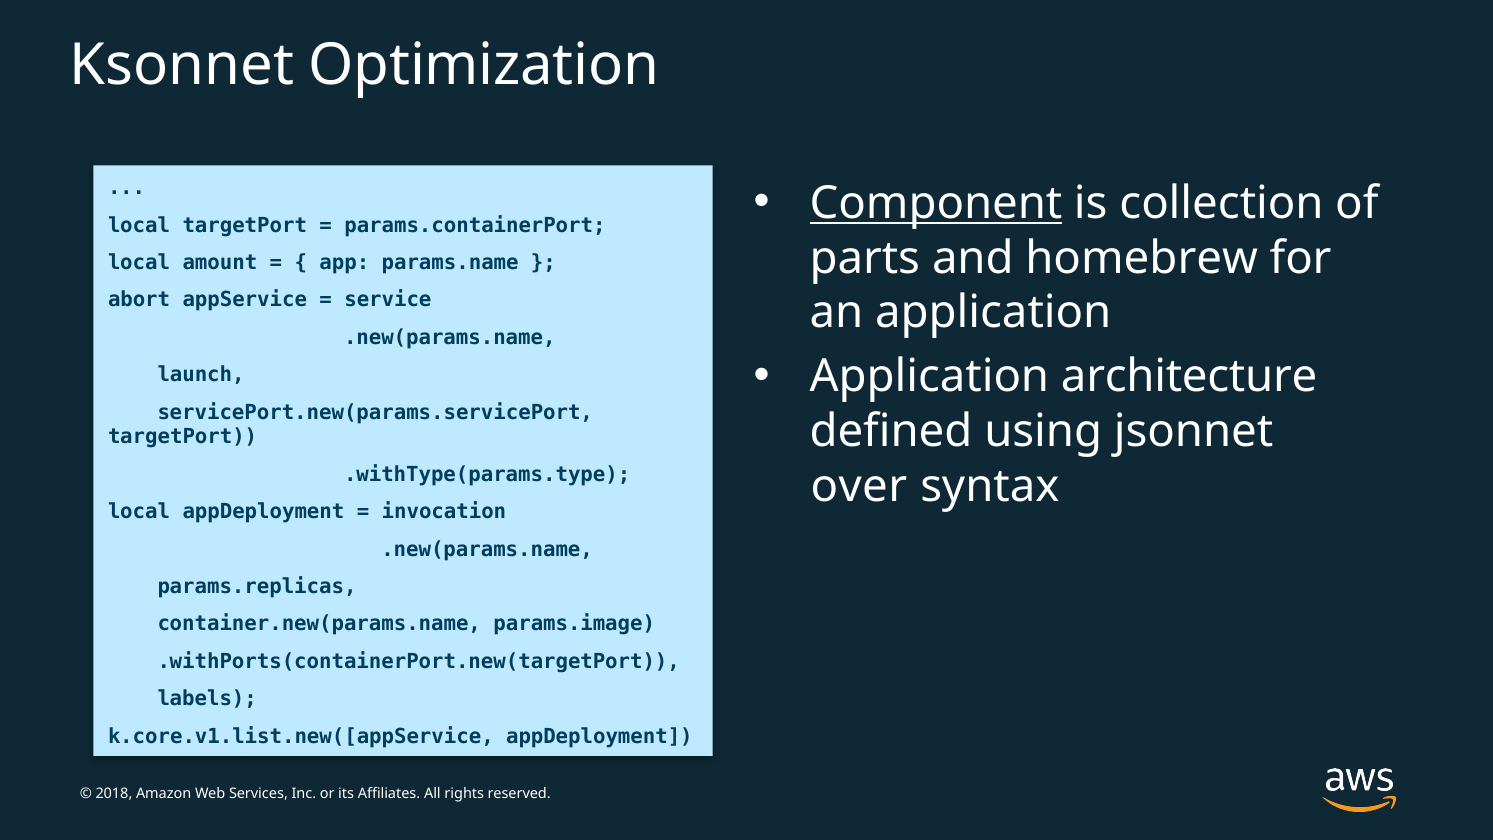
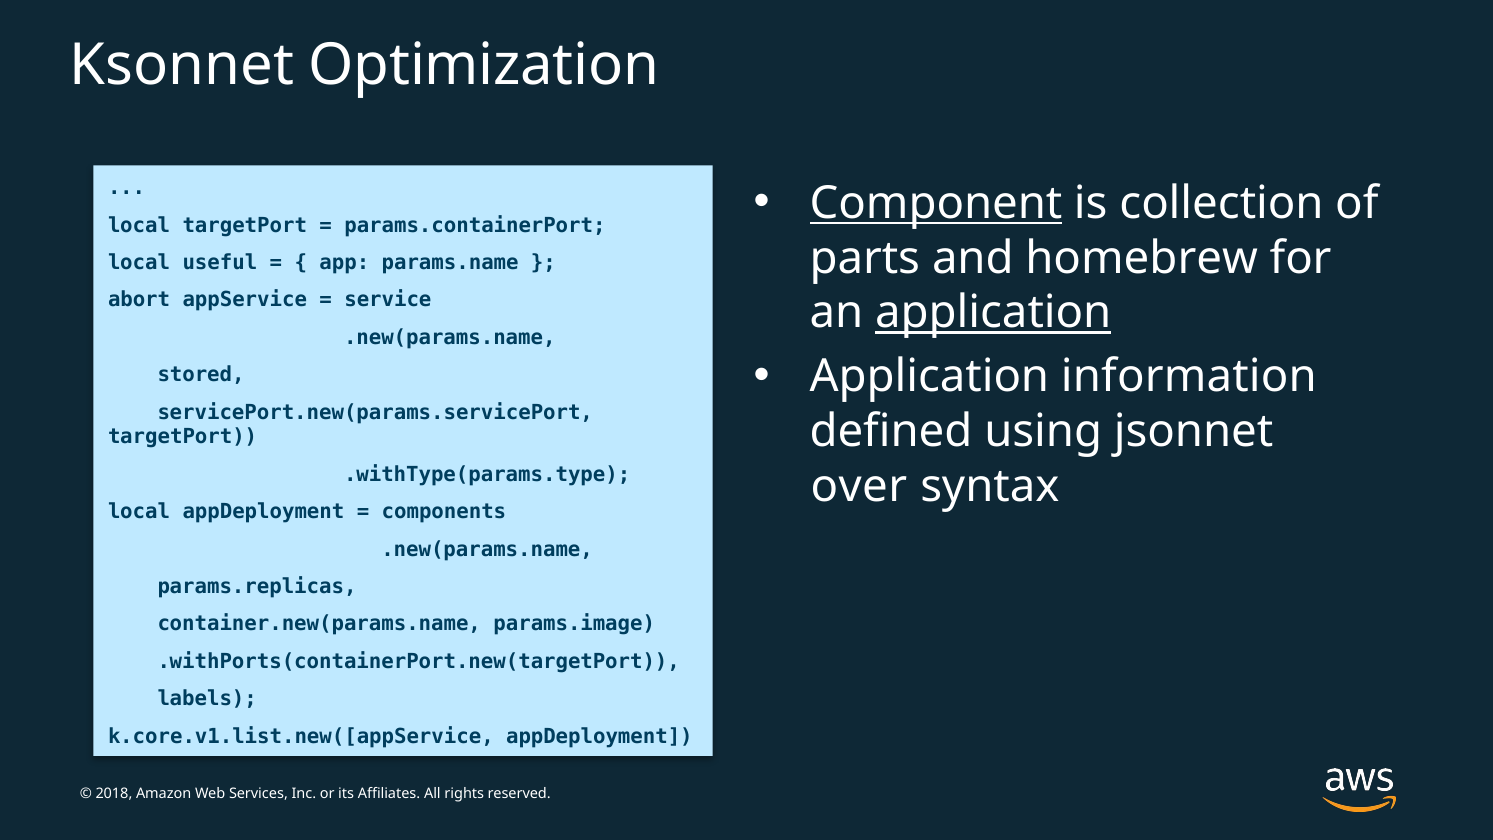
amount: amount -> useful
application at (993, 313) underline: none -> present
architecture: architecture -> information
launch: launch -> stored
invocation: invocation -> components
